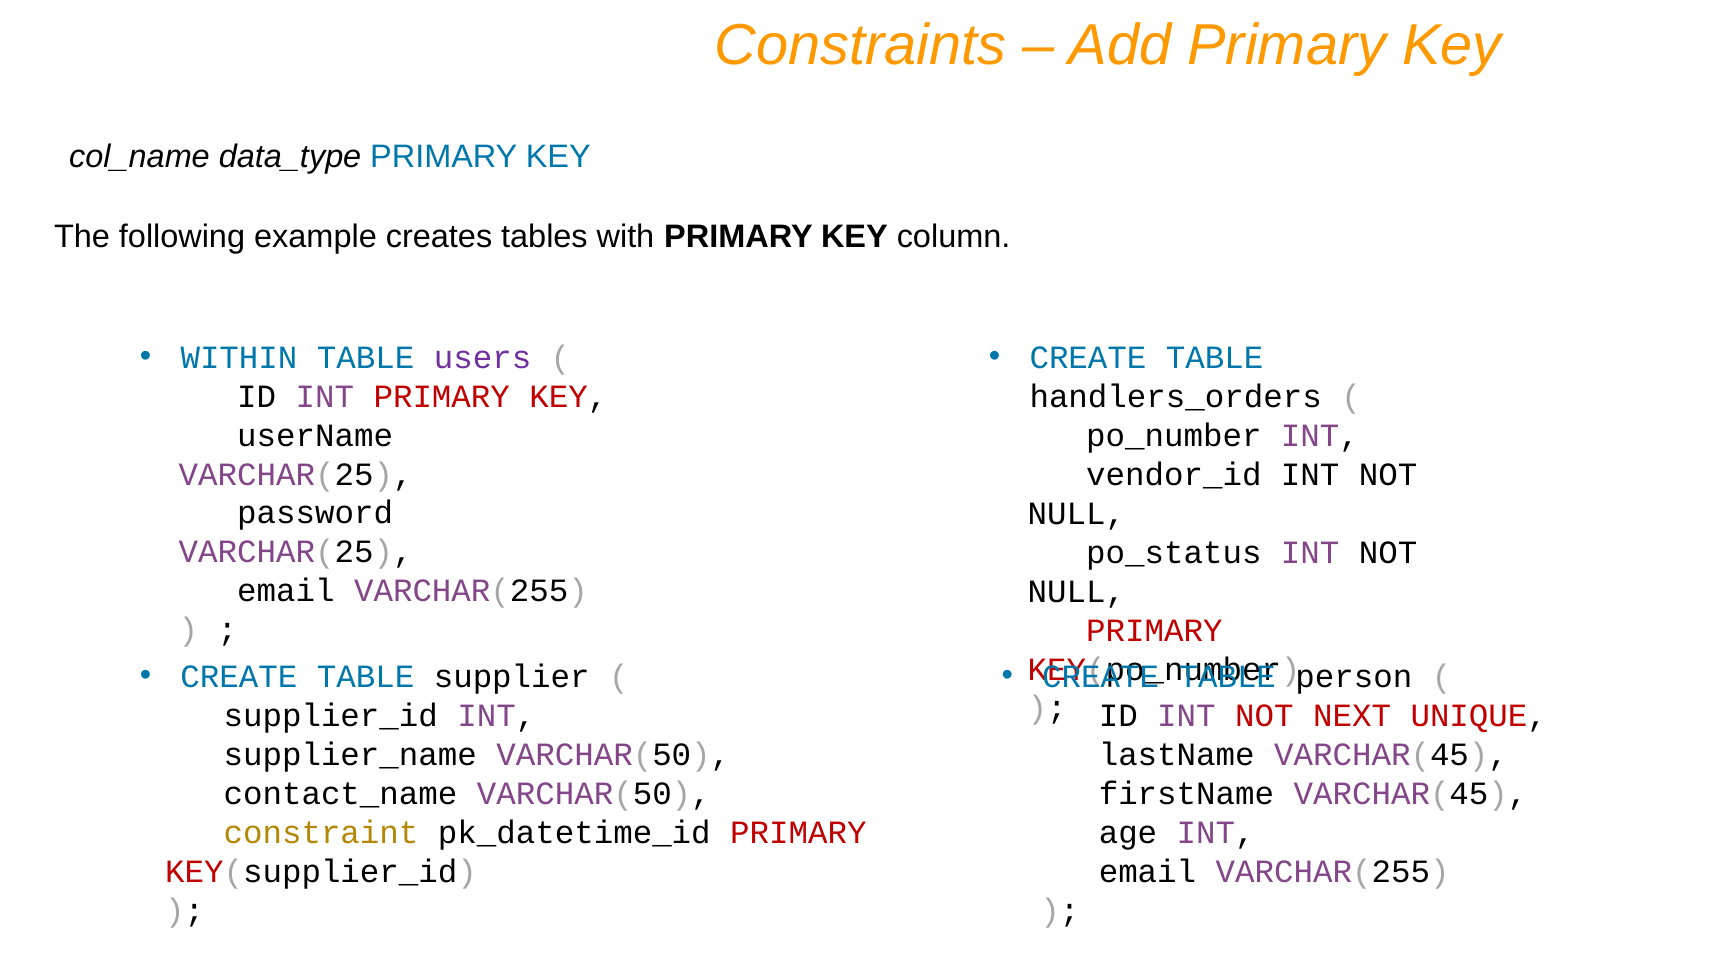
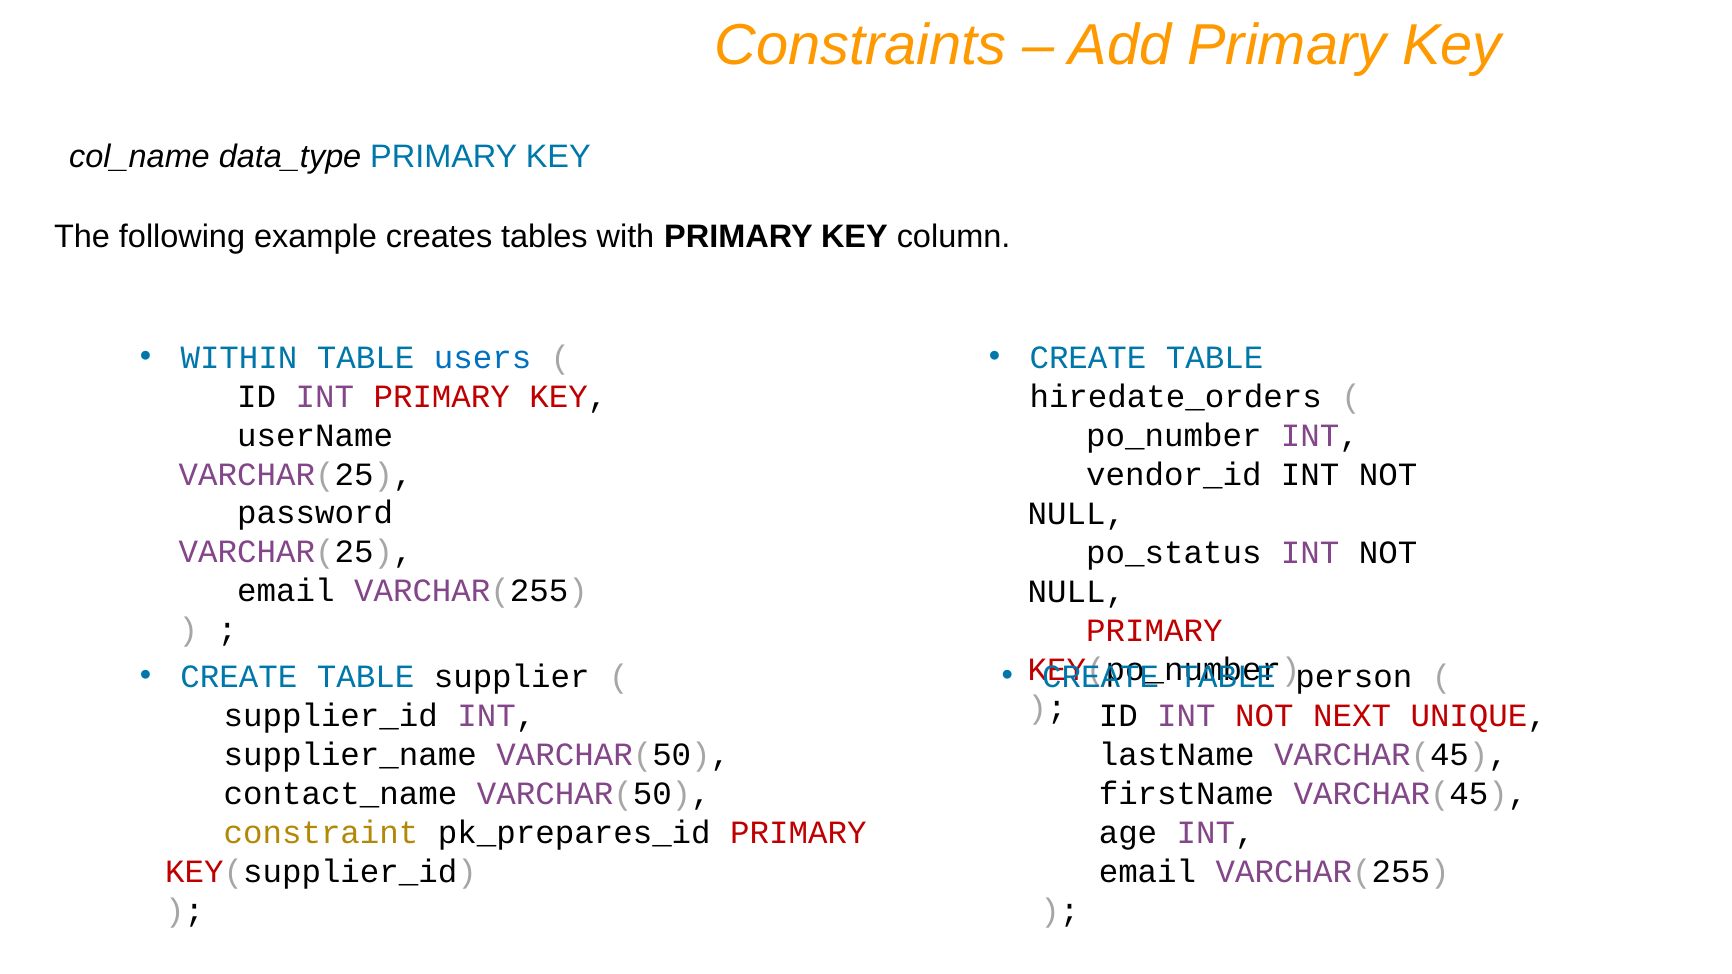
users colour: purple -> blue
handlers_orders: handlers_orders -> hiredate_orders
pk_datetime_id: pk_datetime_id -> pk_prepares_id
